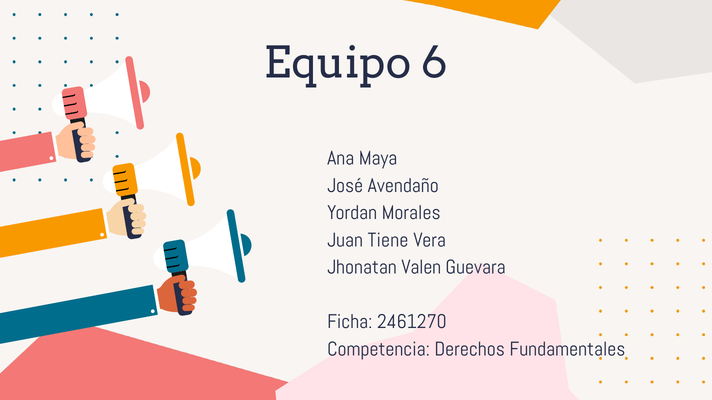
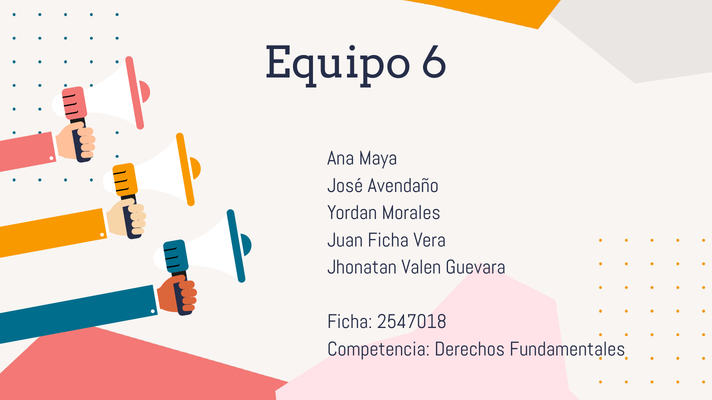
Juan Tiene: Tiene -> Ficha
2461270: 2461270 -> 2547018
